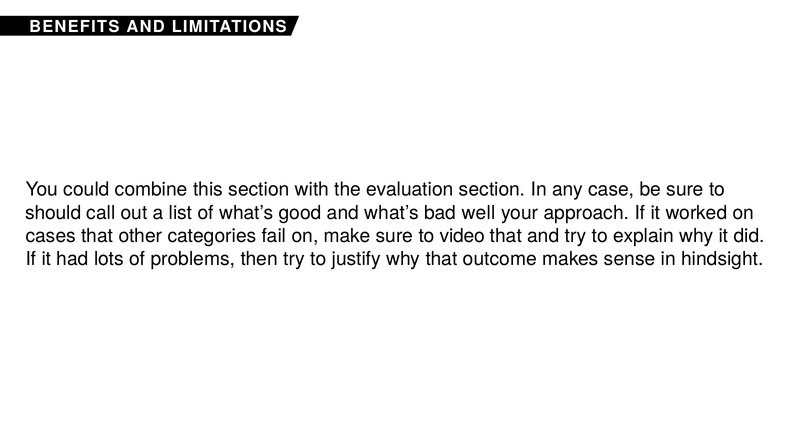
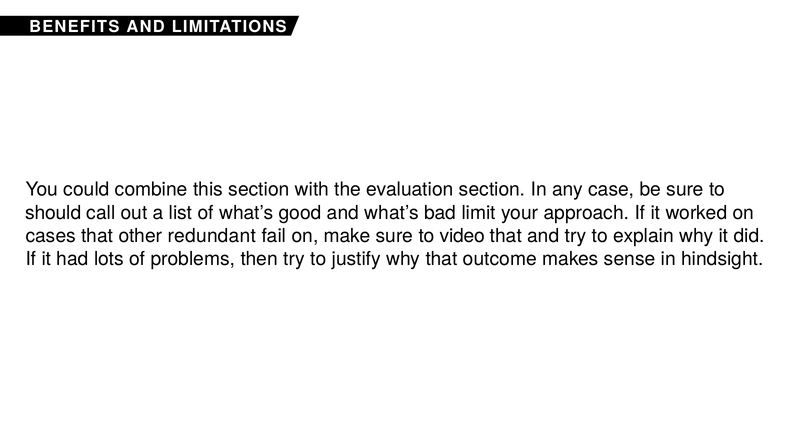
well: well -> limit
categories: categories -> redundant
